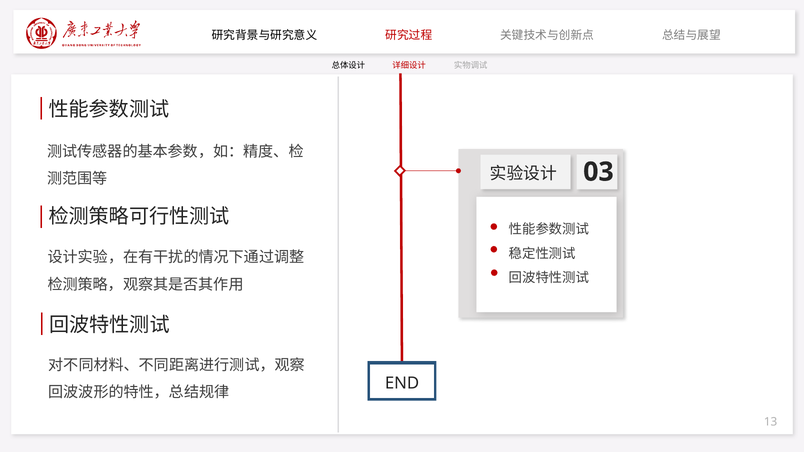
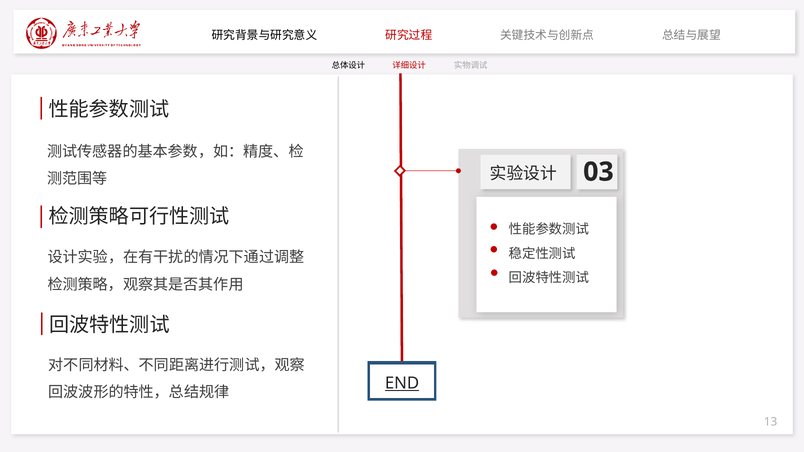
END underline: none -> present
